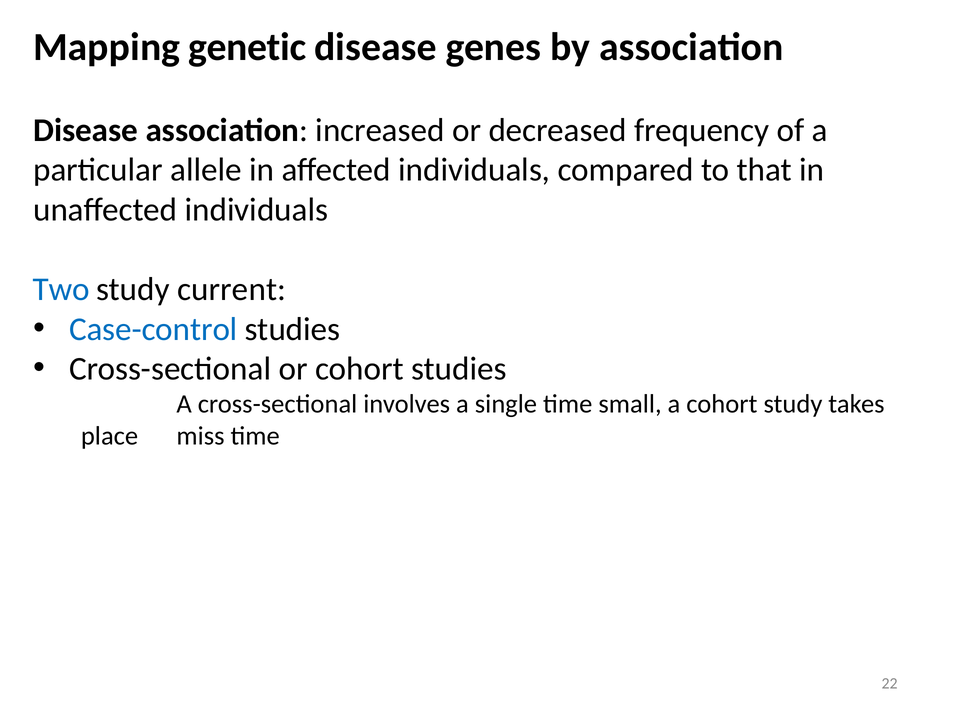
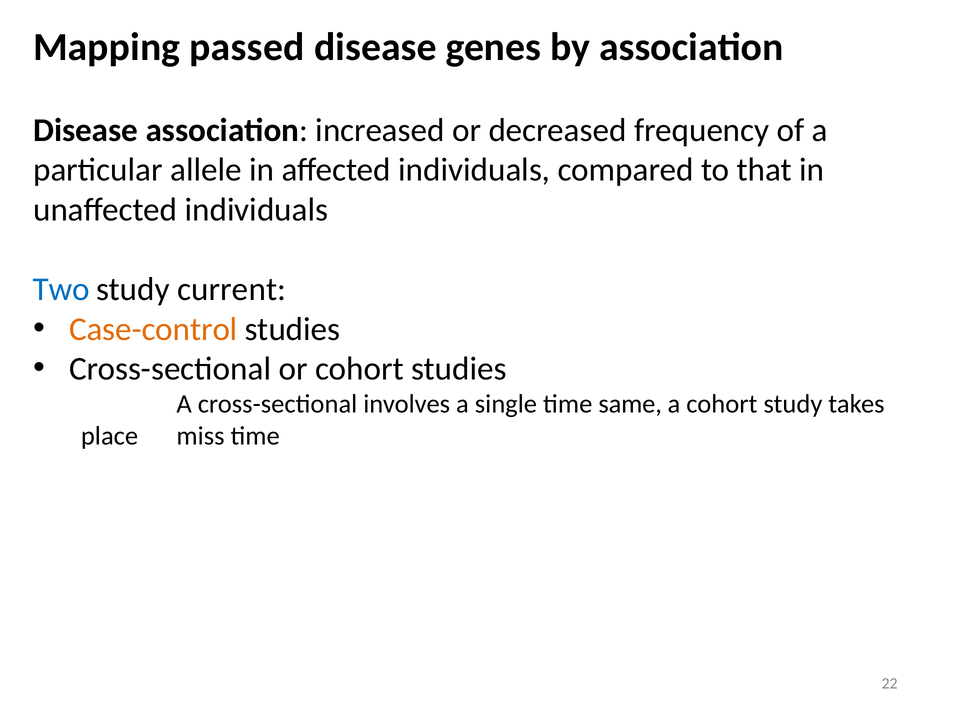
genetic: genetic -> passed
Case-control colour: blue -> orange
small: small -> same
